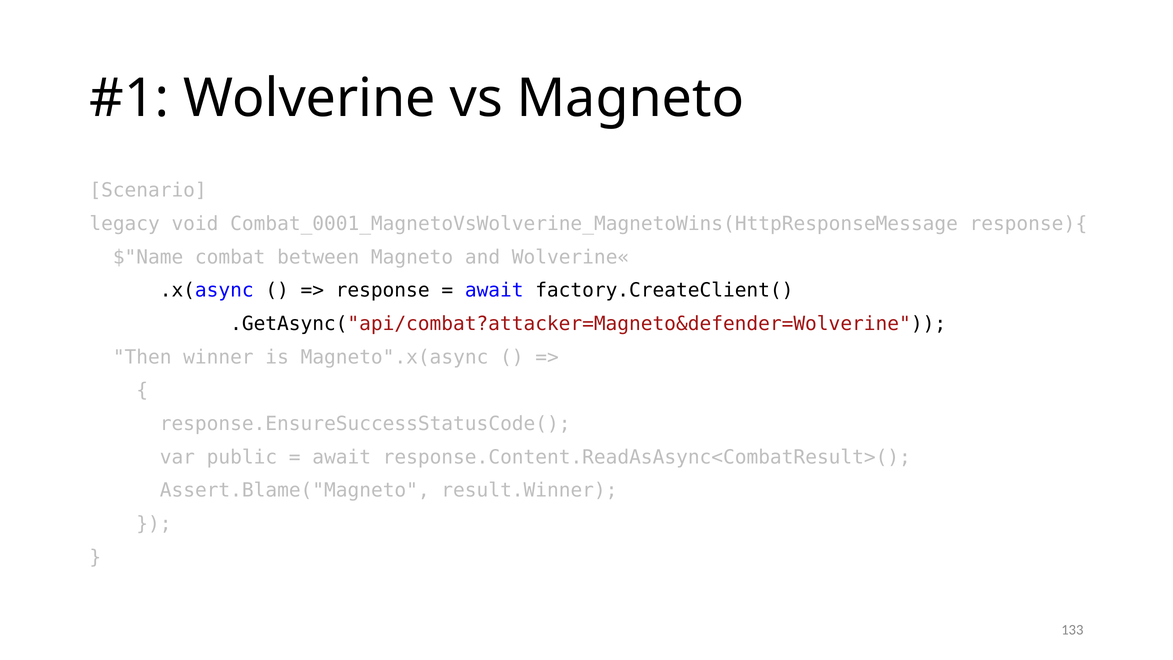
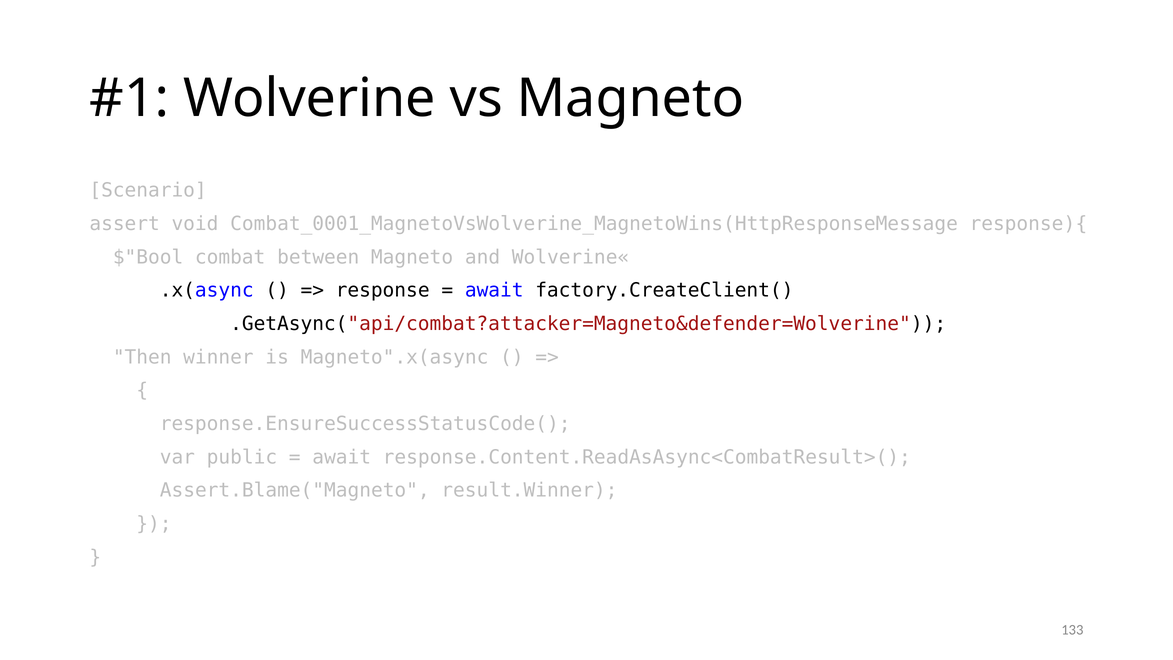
legacy: legacy -> assert
$"Name: $"Name -> $"Bool
